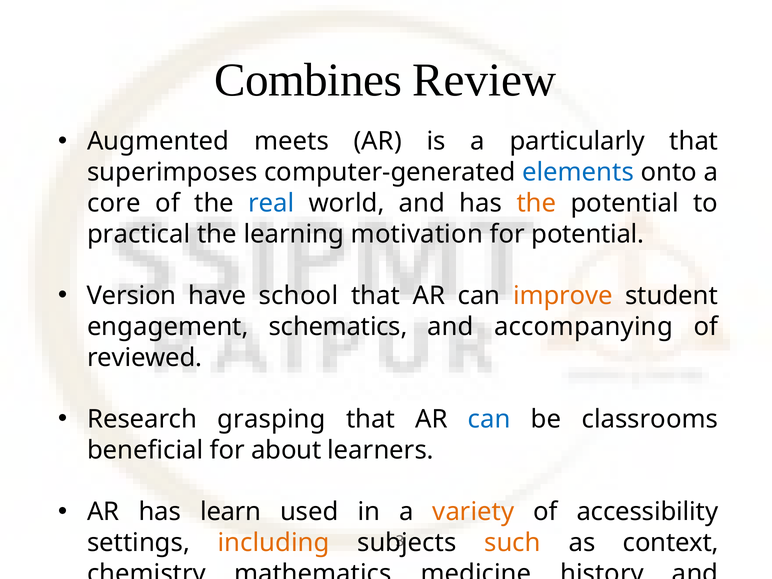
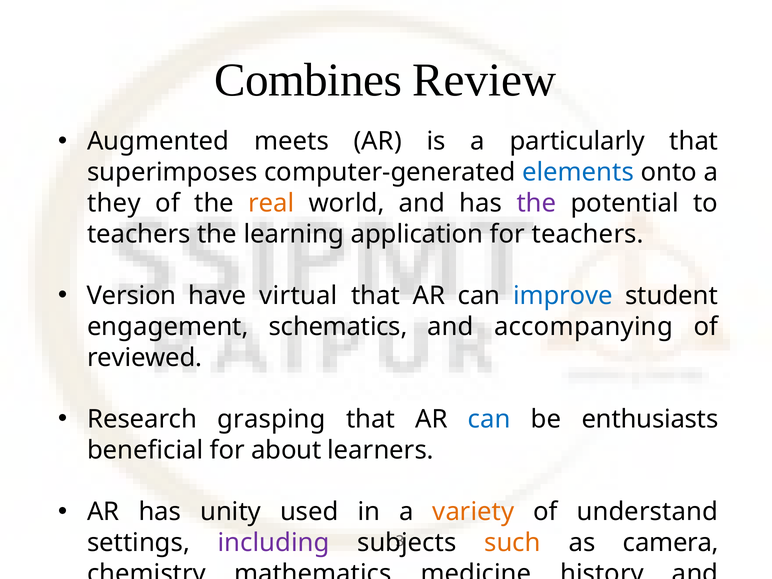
core: core -> they
real colour: blue -> orange
the at (536, 203) colour: orange -> purple
practical at (139, 234): practical -> teachers
motivation: motivation -> application
for potential: potential -> teachers
school: school -> virtual
improve colour: orange -> blue
classrooms: classrooms -> enthusiasts
learn: learn -> unity
accessibility: accessibility -> understand
including colour: orange -> purple
context: context -> camera
